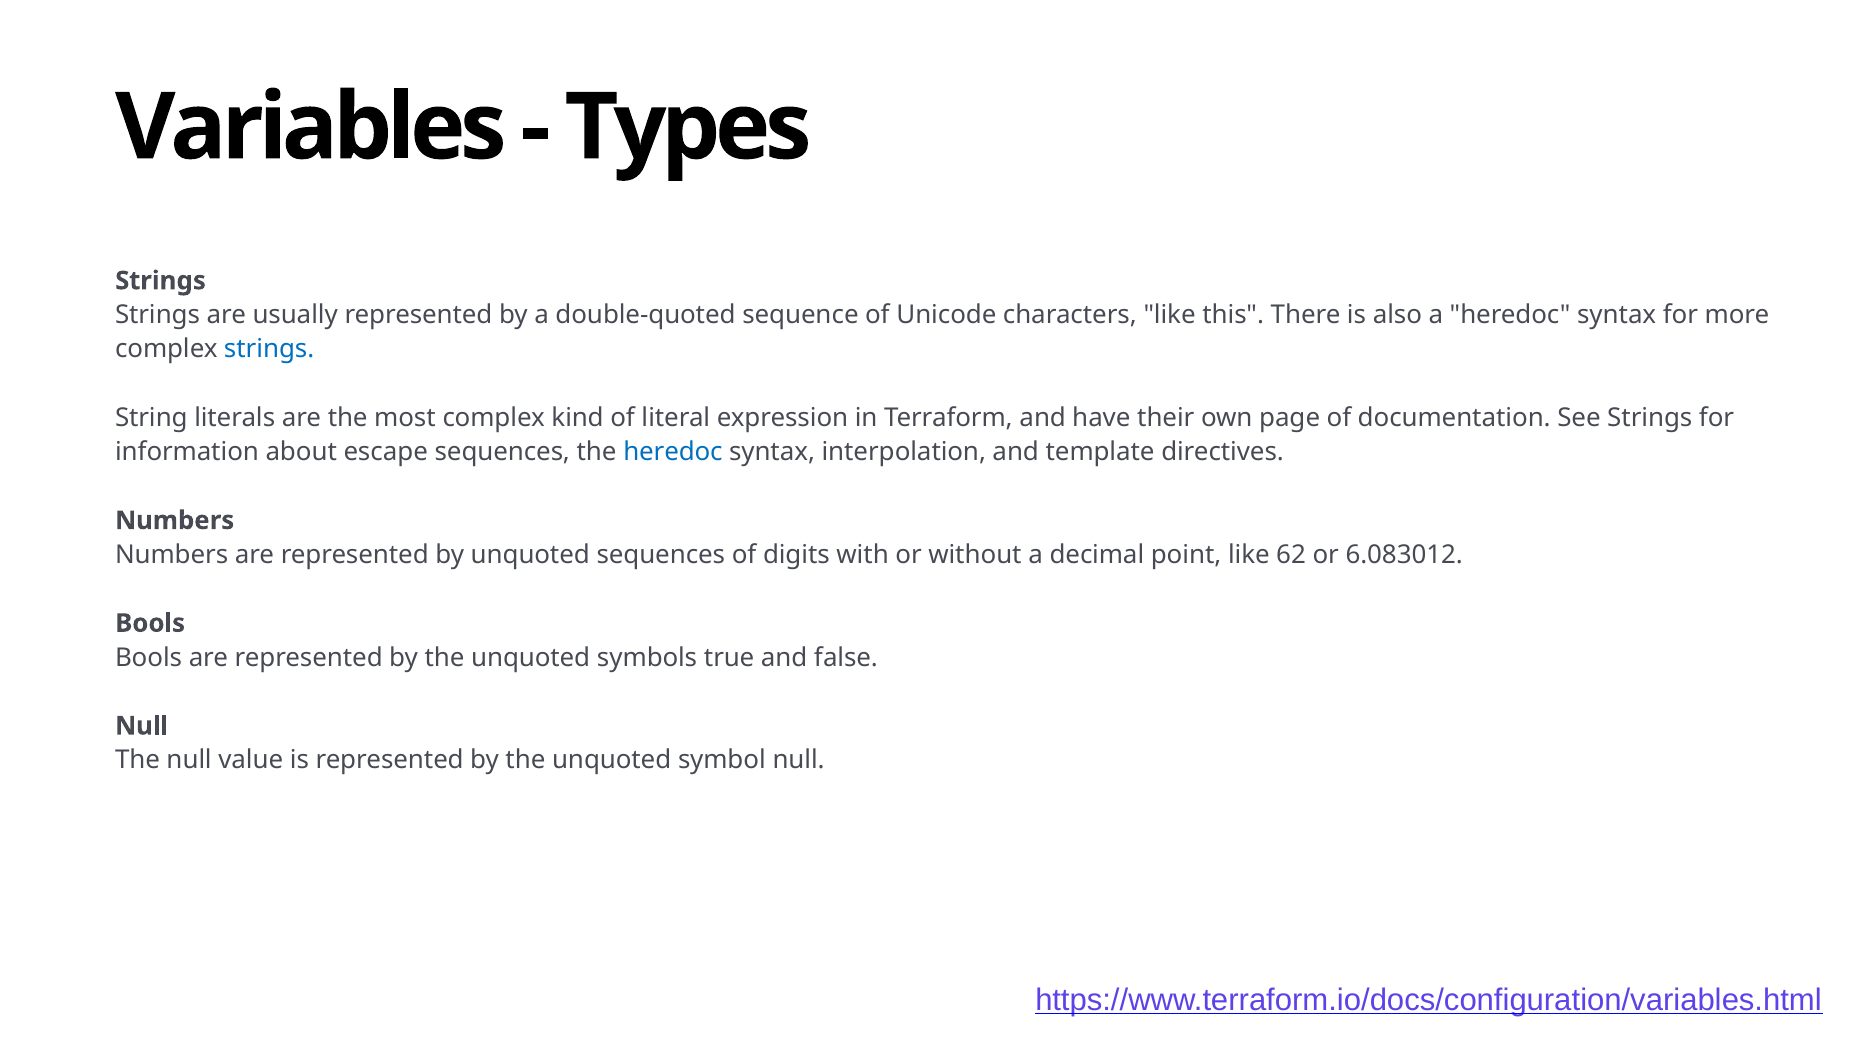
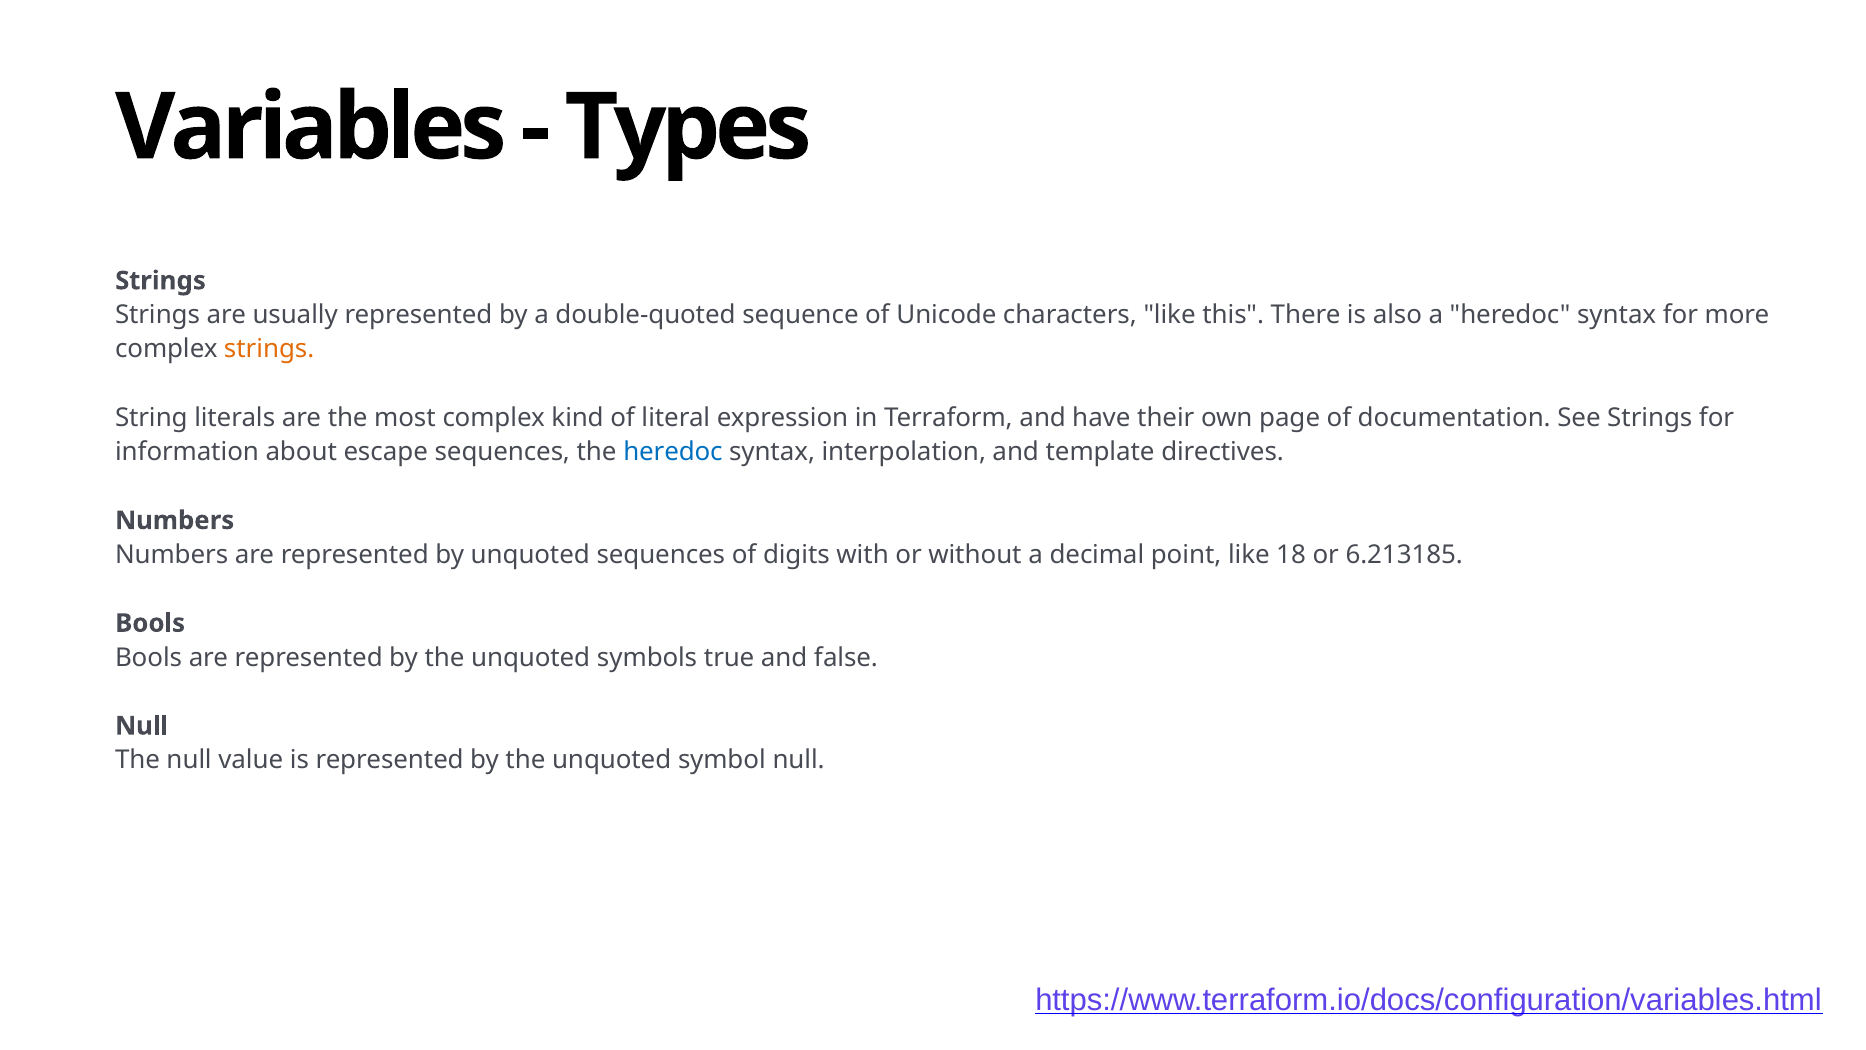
strings at (269, 349) colour: blue -> orange
62: 62 -> 18
6.083012: 6.083012 -> 6.213185
